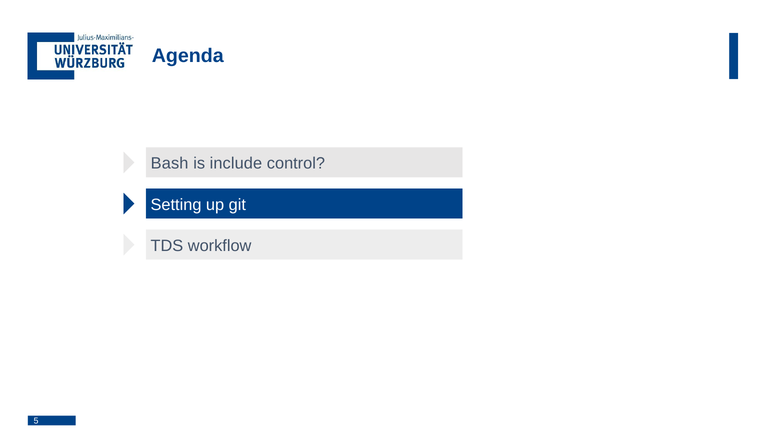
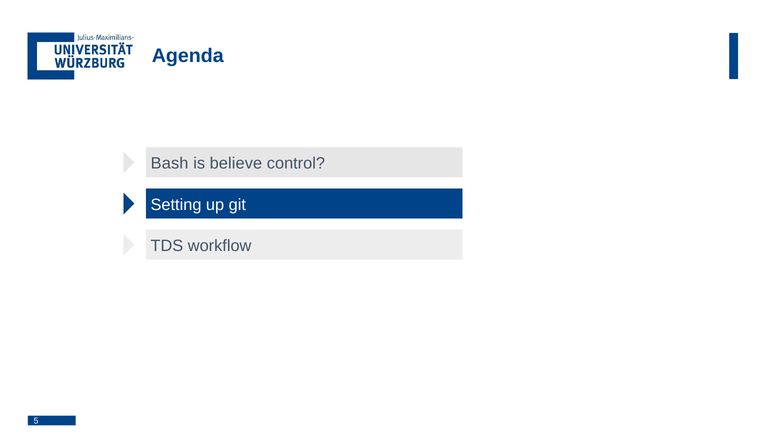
include: include -> believe
